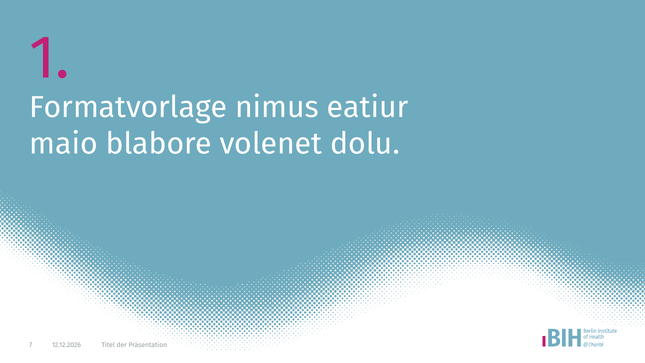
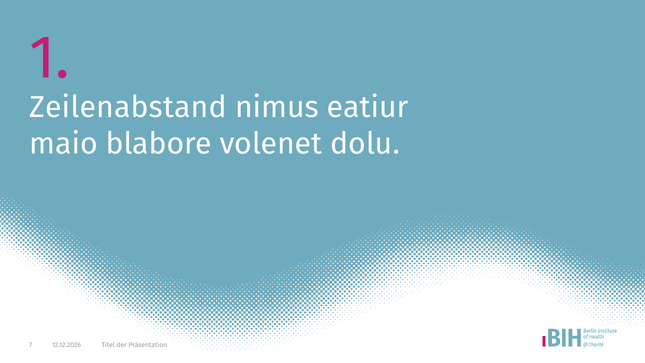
Formatvorlage: Formatvorlage -> Zeilenabstand
